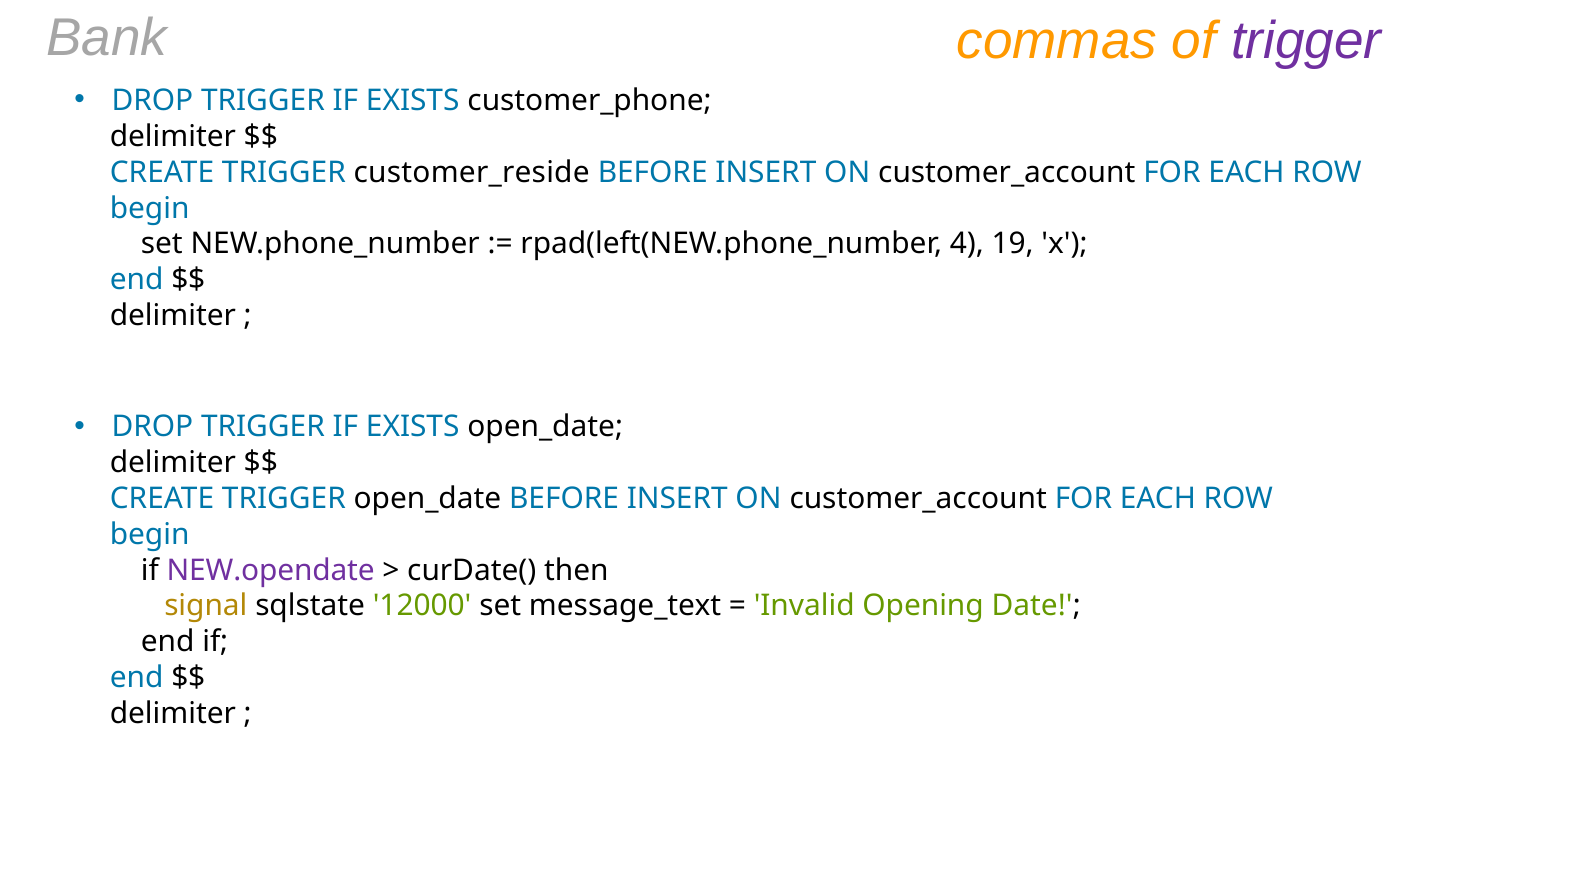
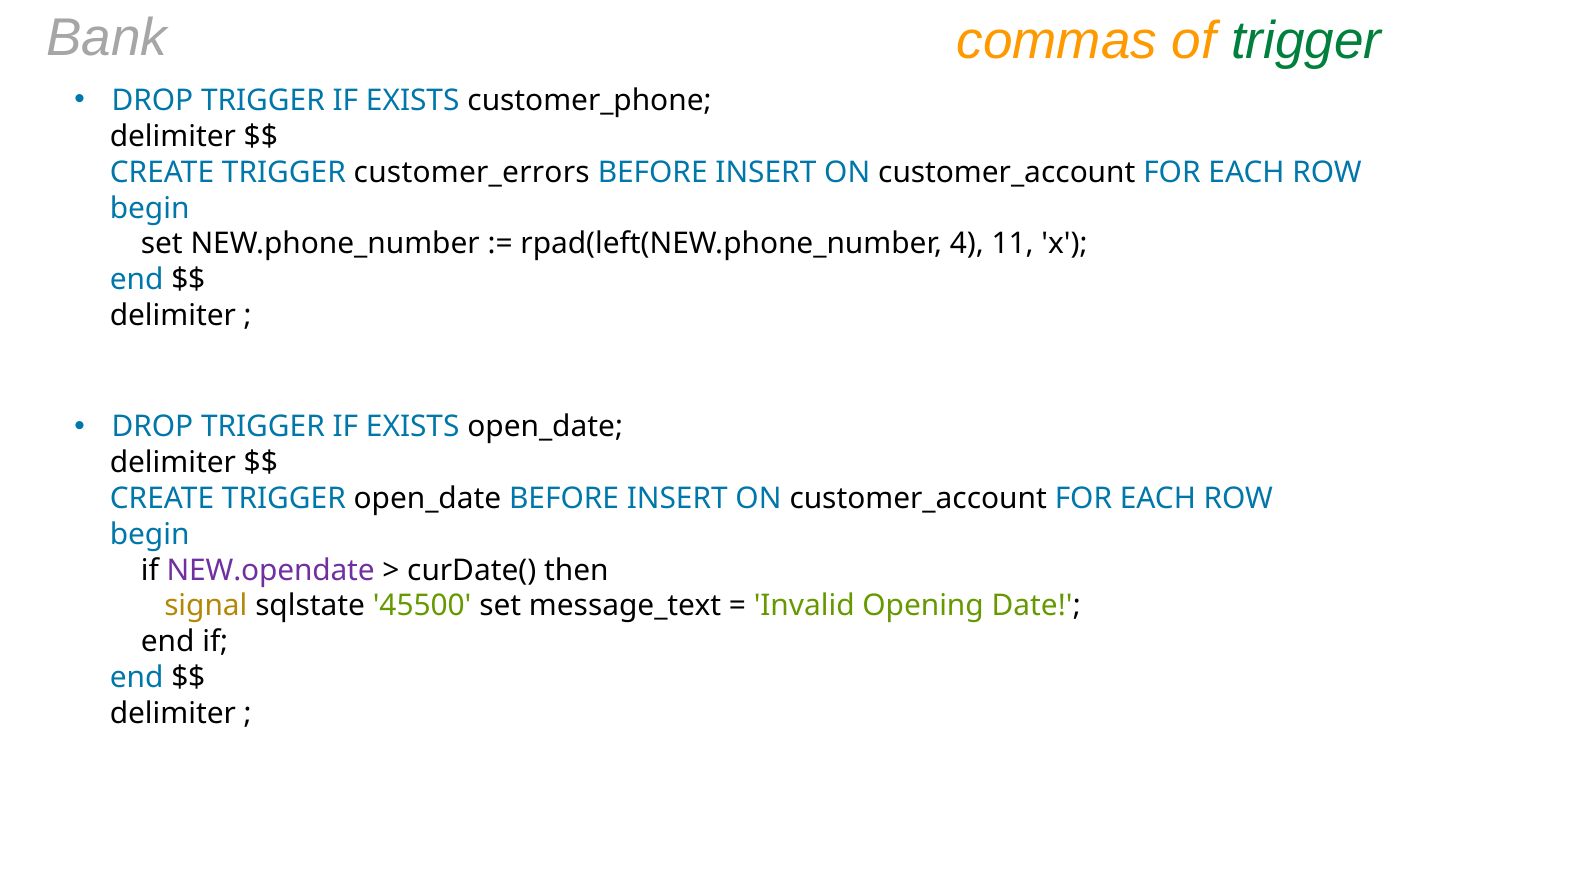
trigger at (1306, 41) colour: purple -> green
customer_reside: customer_reside -> customer_errors
19: 19 -> 11
12000: 12000 -> 45500
